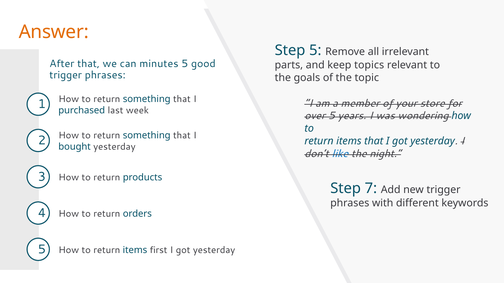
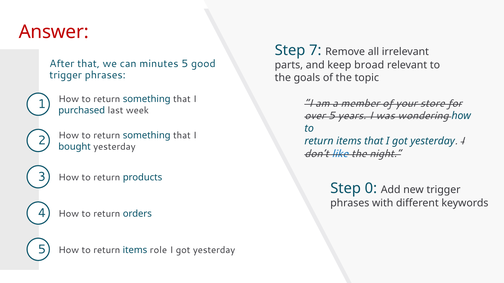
Answer colour: orange -> red
Step 5: 5 -> 7
topics: topics -> broad
7: 7 -> 0
first: first -> role
